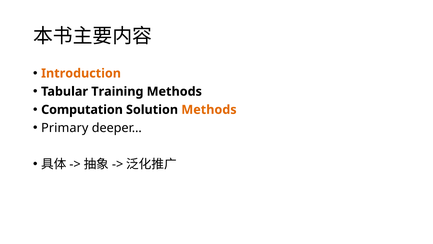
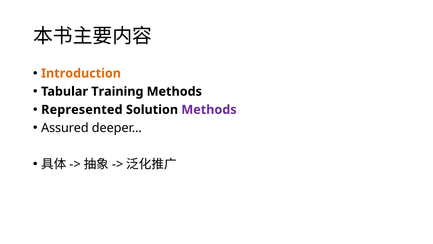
Computation: Computation -> Represented
Methods at (209, 110) colour: orange -> purple
Primary: Primary -> Assured
